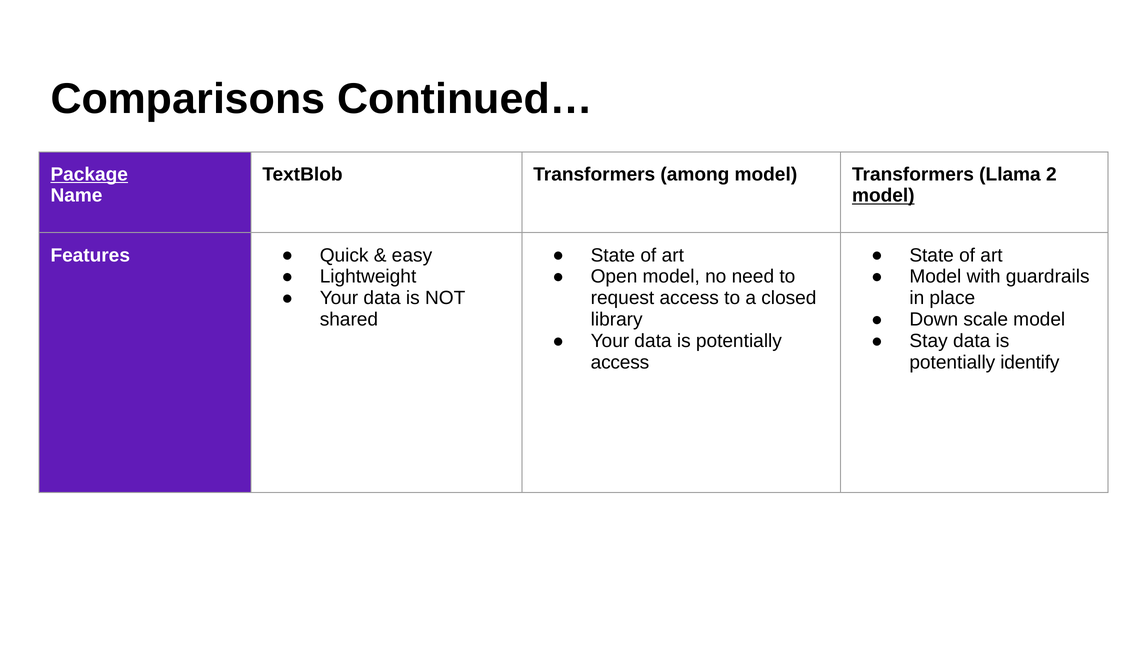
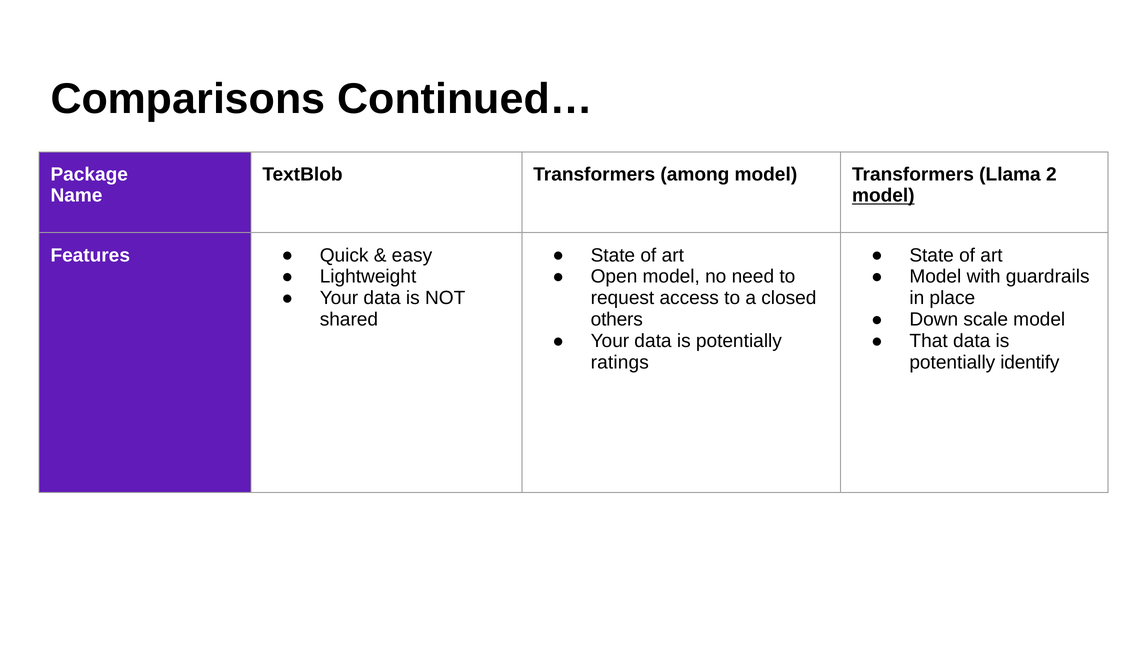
Package underline: present -> none
library: library -> others
Stay: Stay -> That
access at (620, 362): access -> ratings
